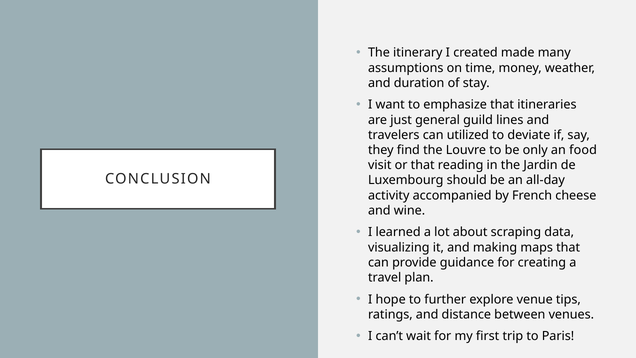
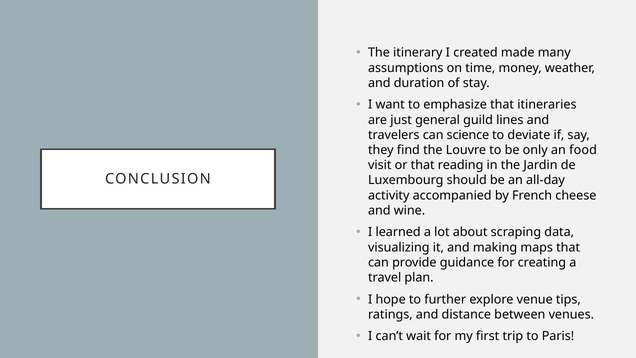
utilized: utilized -> science
